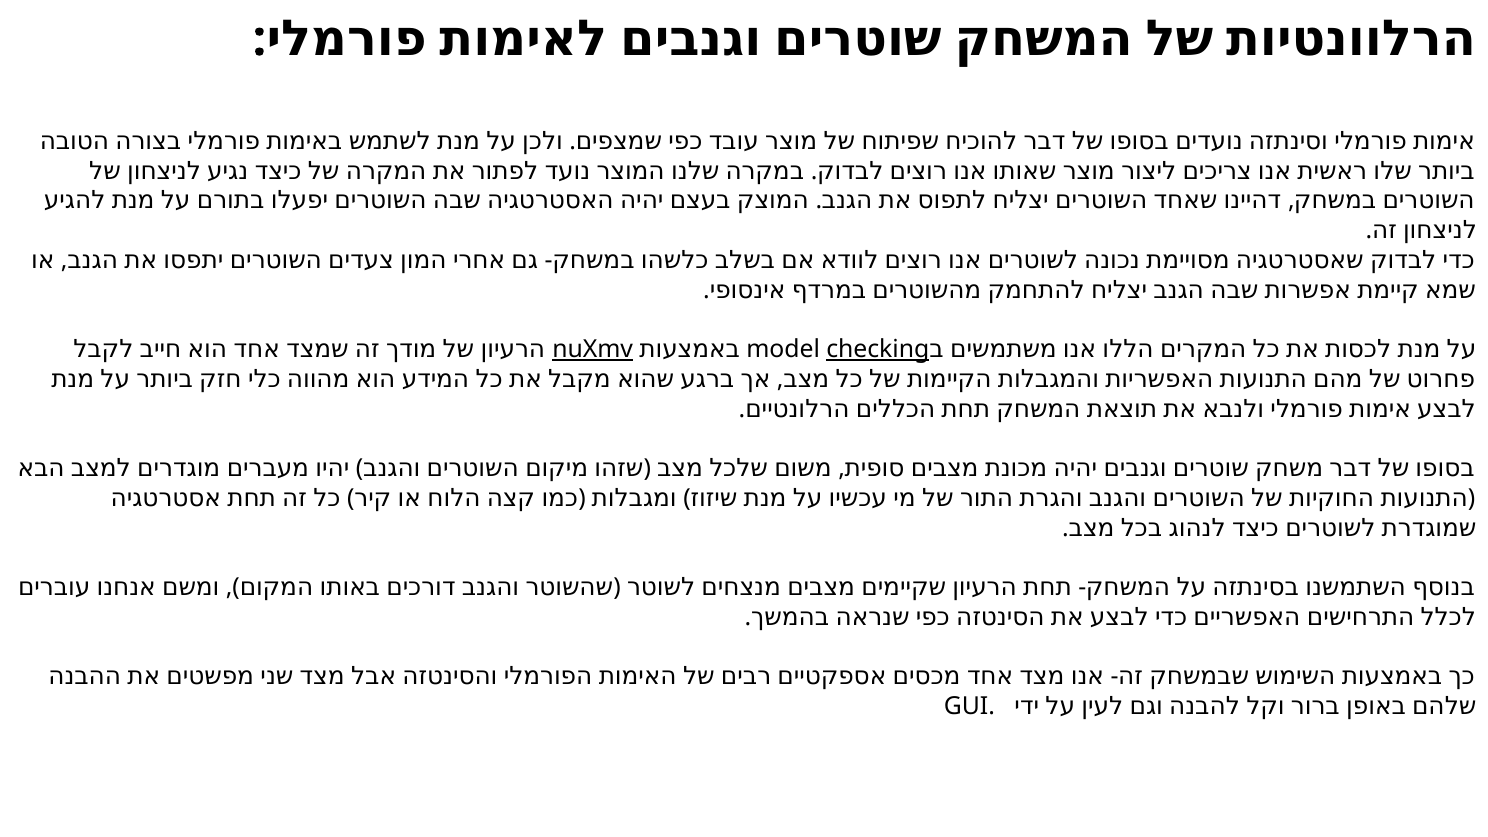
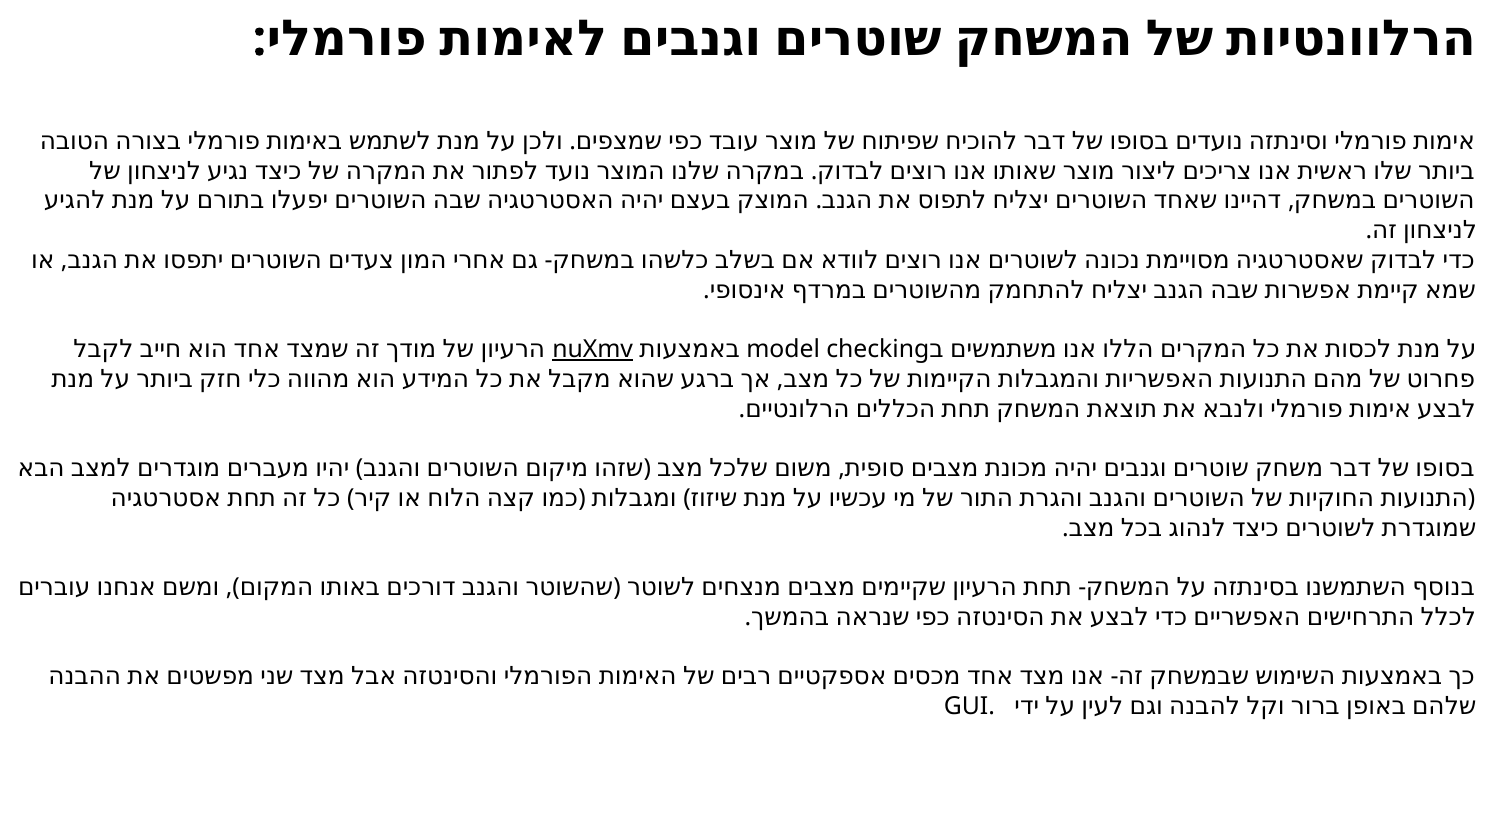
checking underline: present -> none
